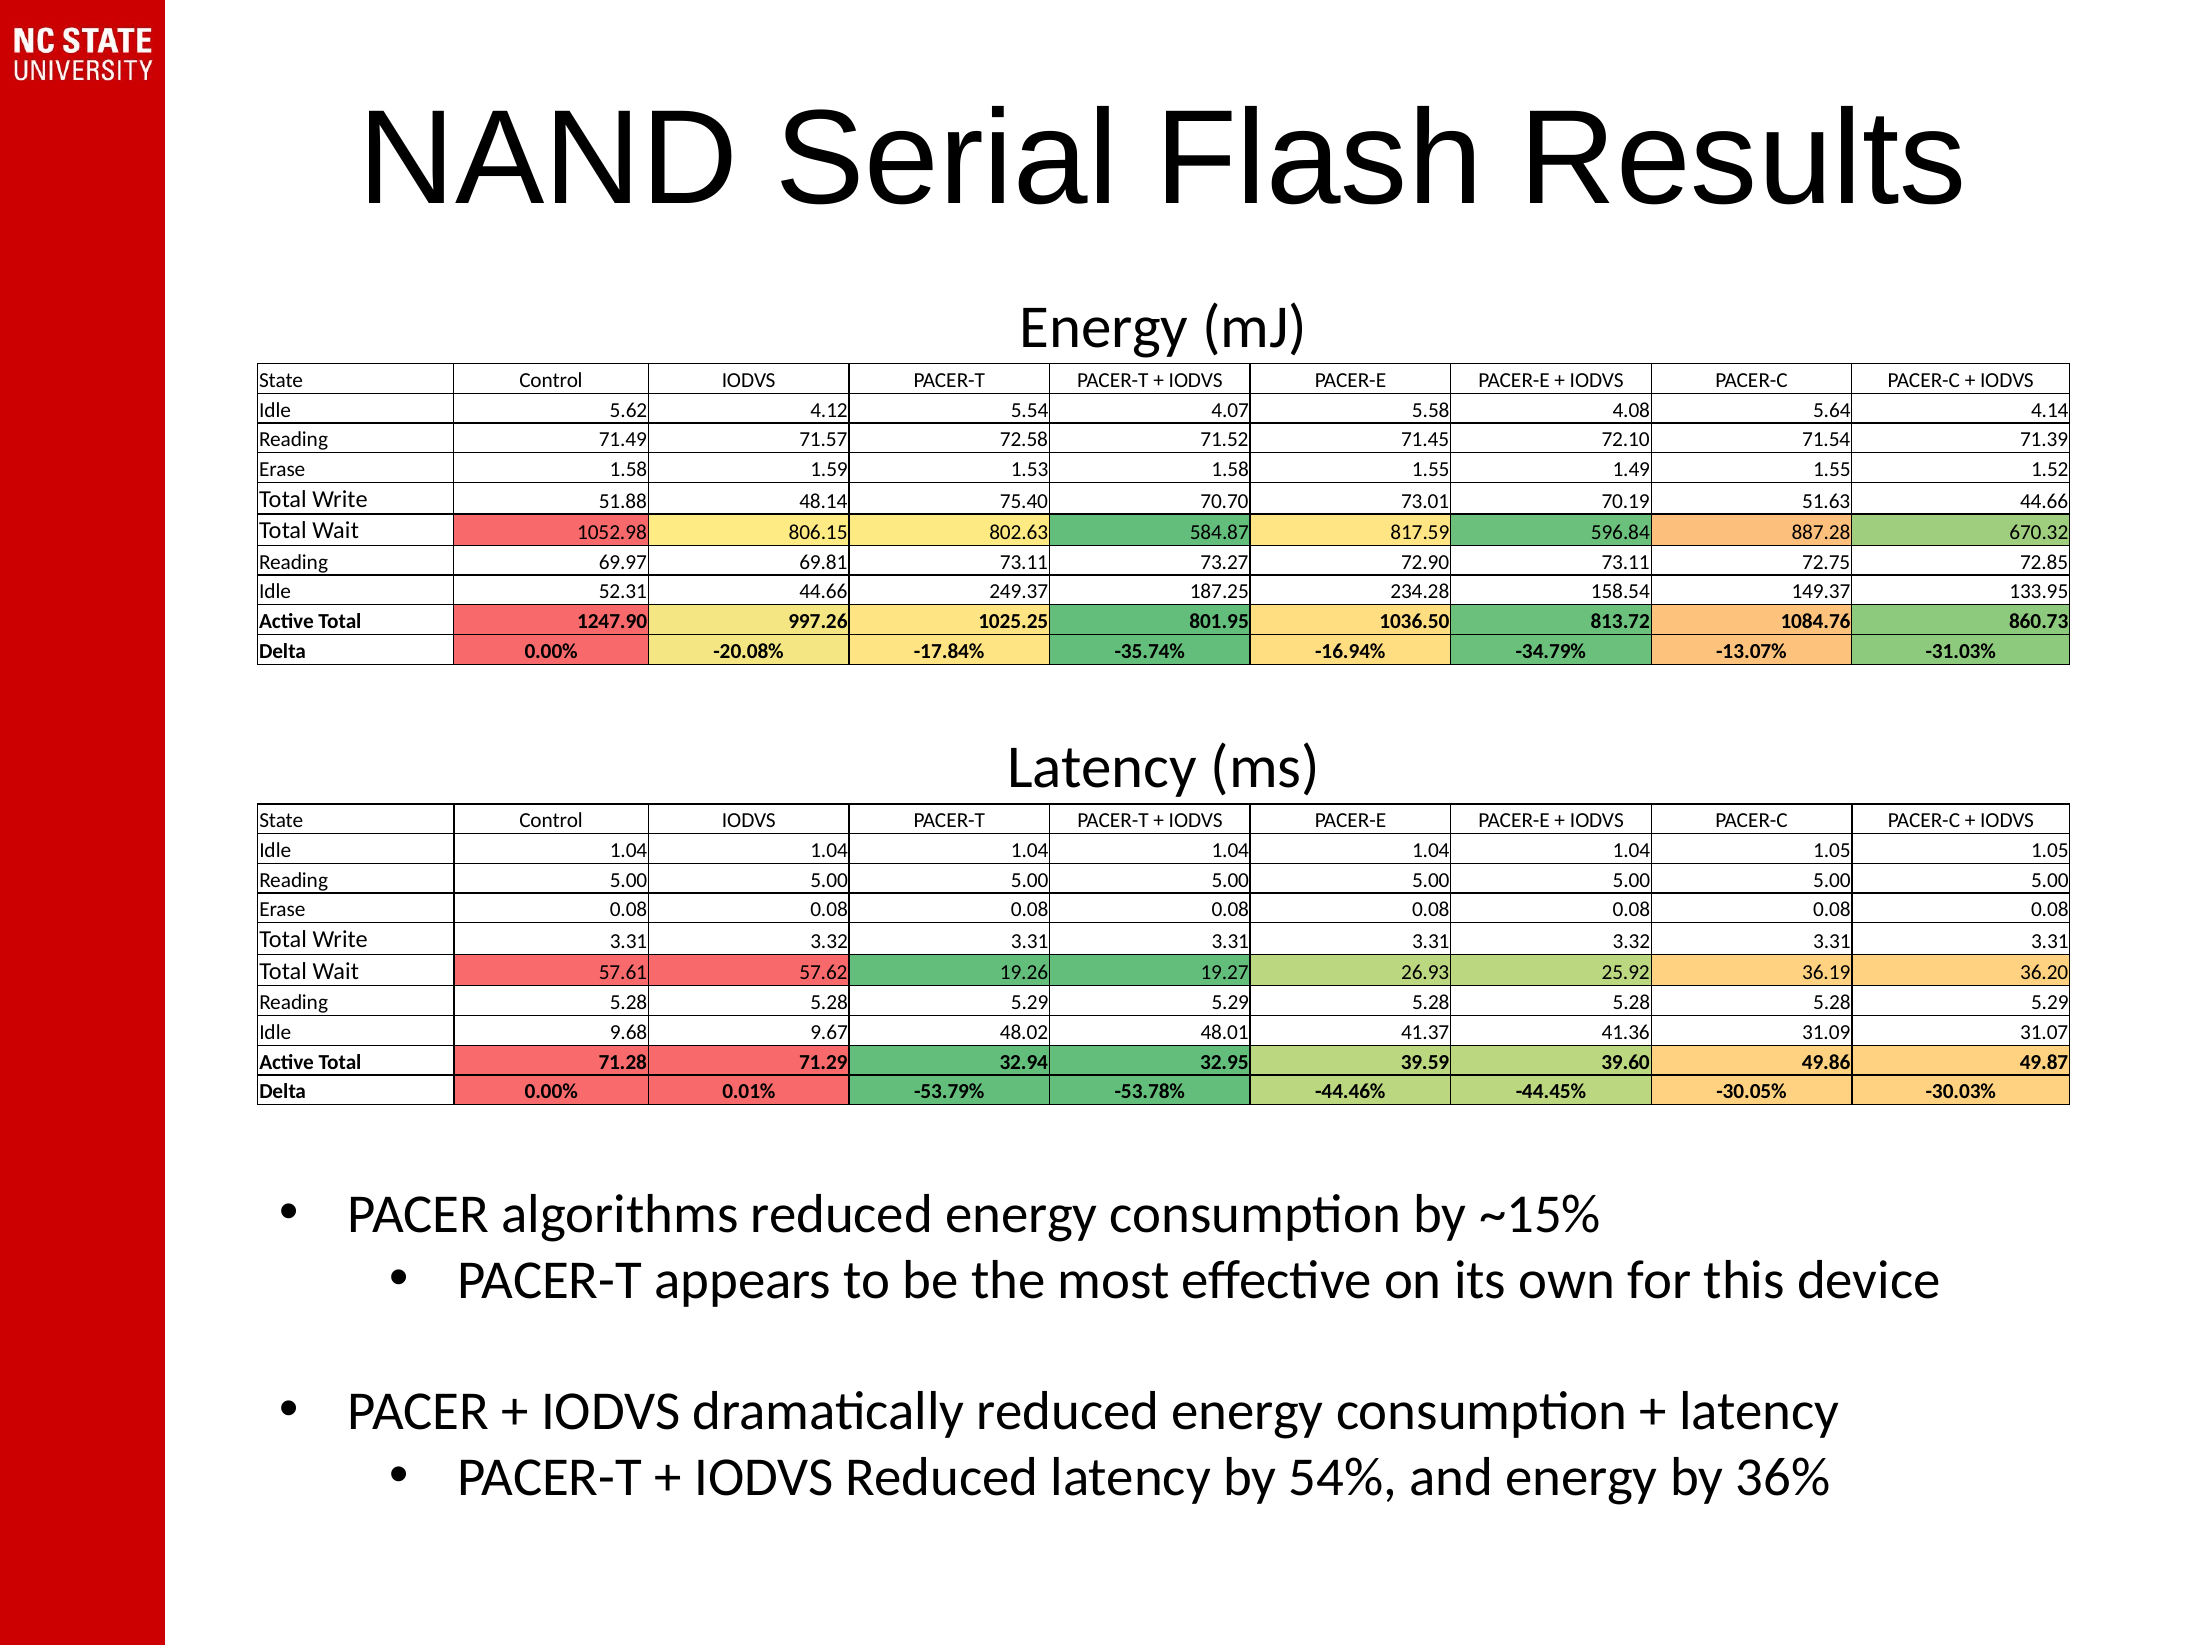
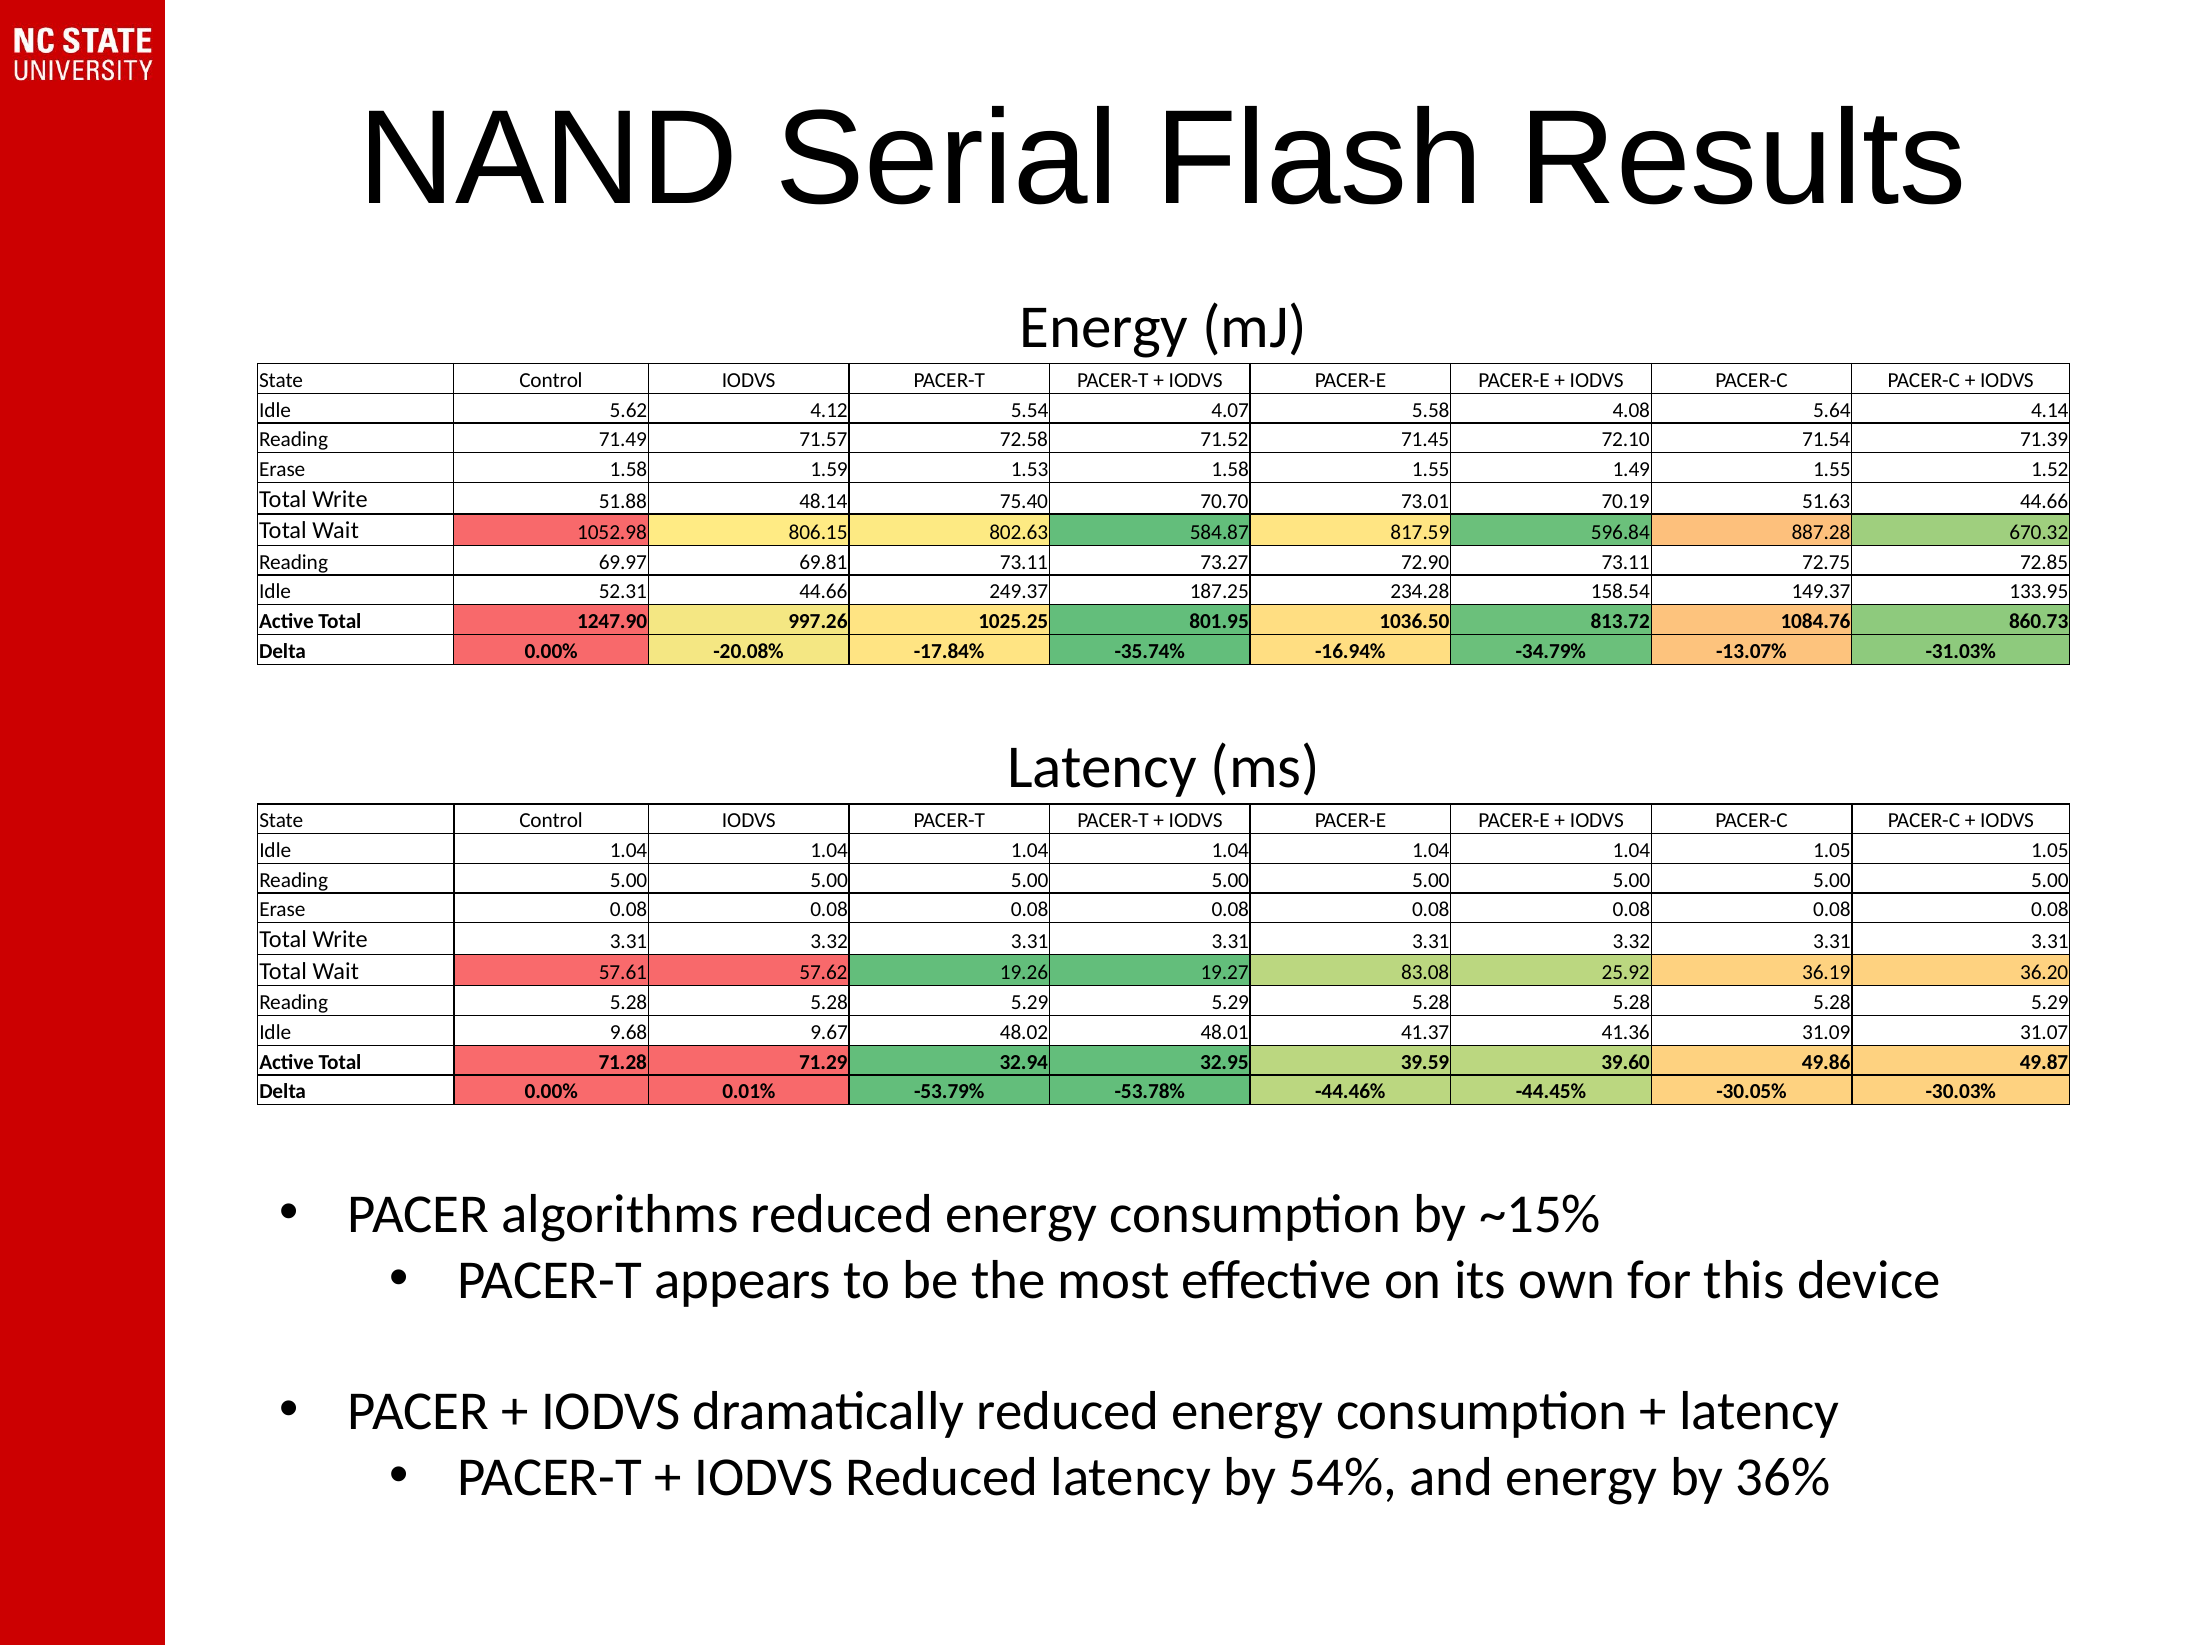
26.93: 26.93 -> 83.08
